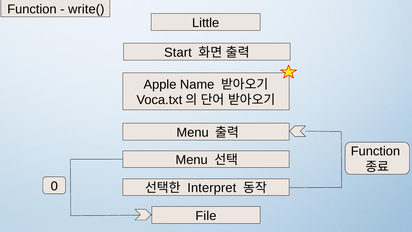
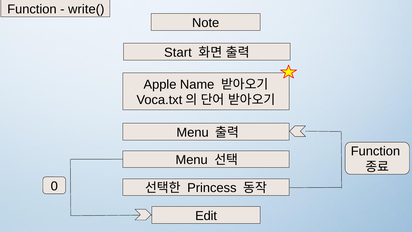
Little: Little -> Note
Interpret: Interpret -> Princess
File: File -> Edit
